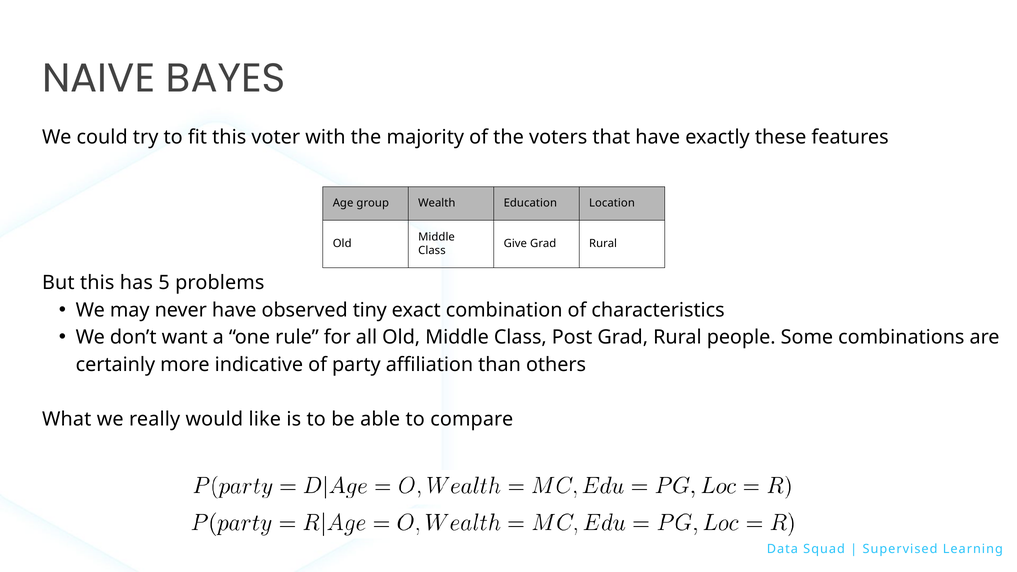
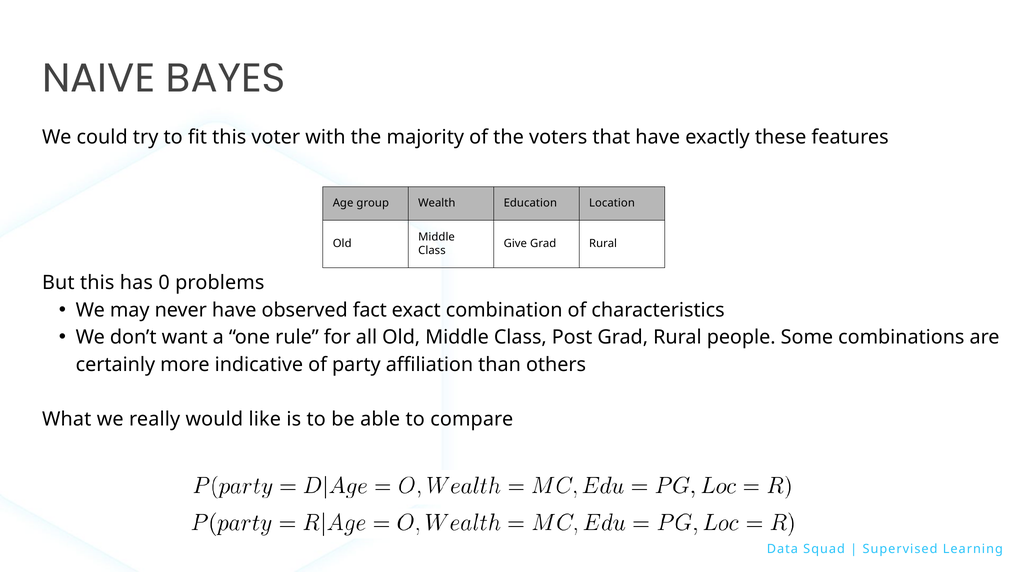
5: 5 -> 0
tiny: tiny -> fact
